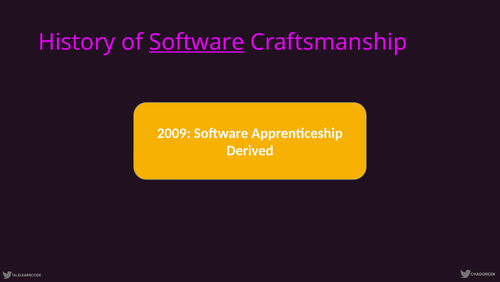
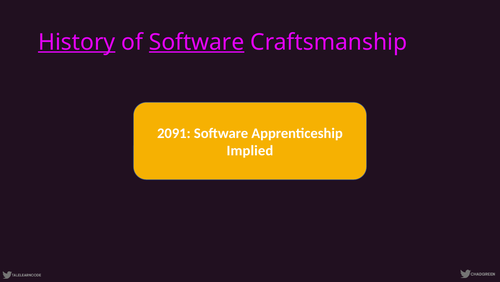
History underline: none -> present
2009: 2009 -> 2091
Derived: Derived -> Implied
